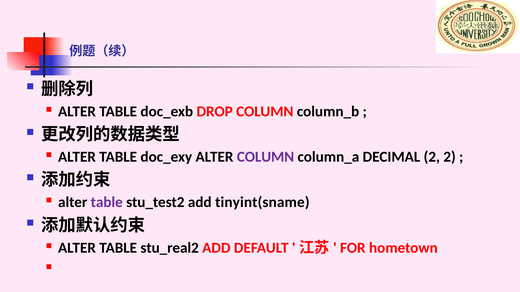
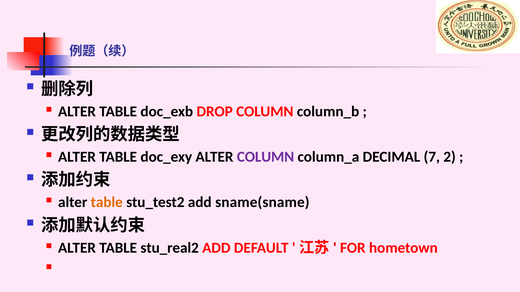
DECIMAL 2: 2 -> 7
table at (107, 203) colour: purple -> orange
tinyint(sname: tinyint(sname -> sname(sname
